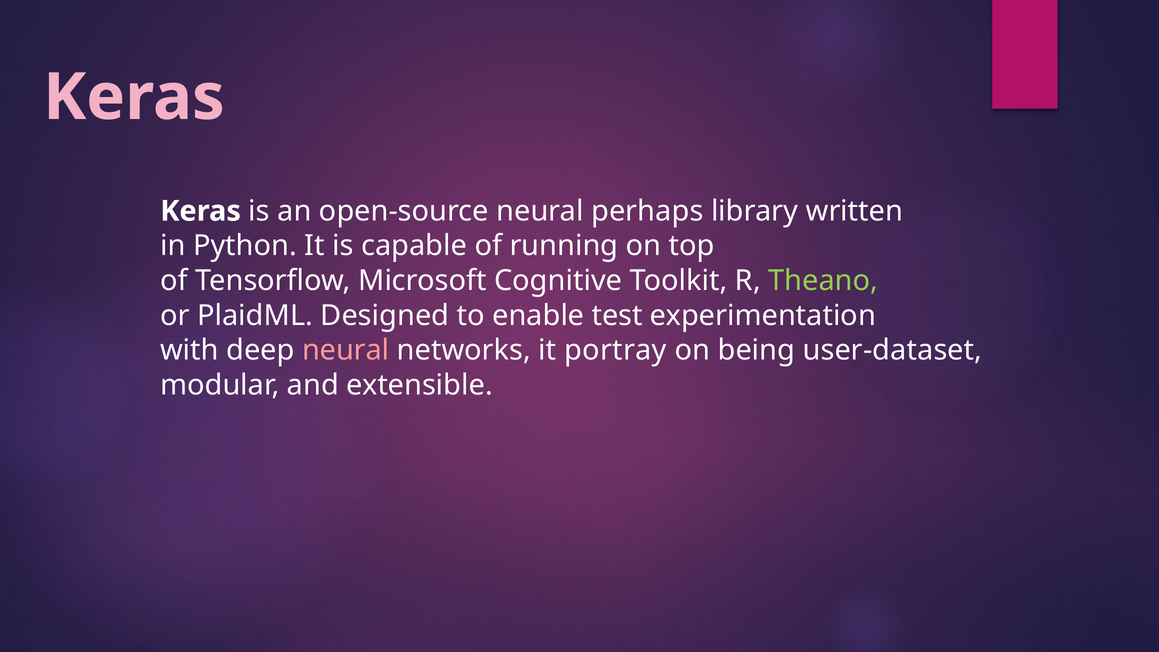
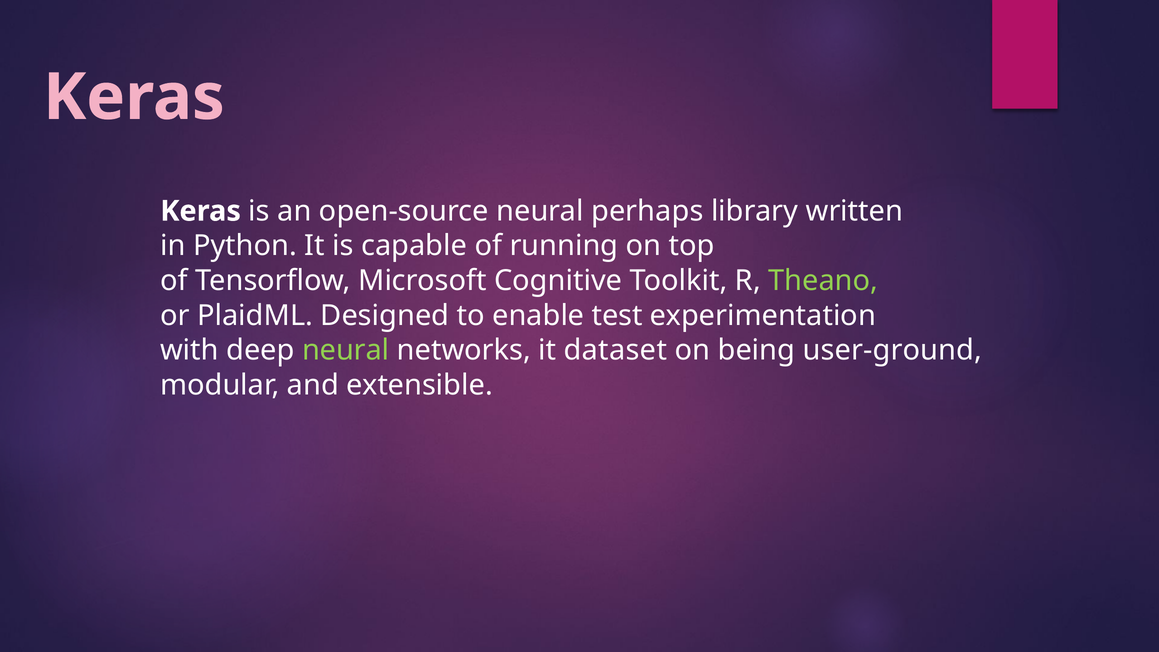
neural at (346, 350) colour: pink -> light green
portray: portray -> dataset
user-dataset: user-dataset -> user-ground
